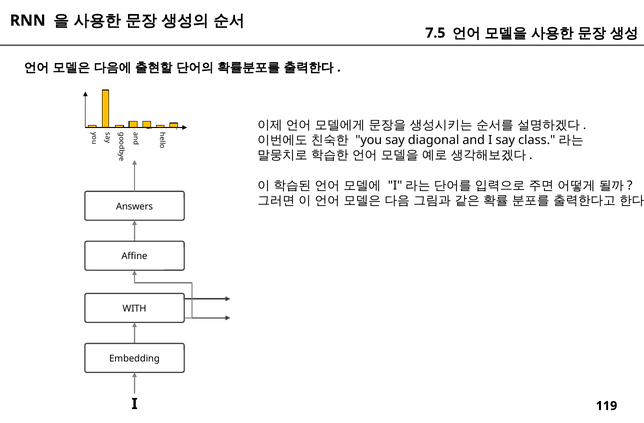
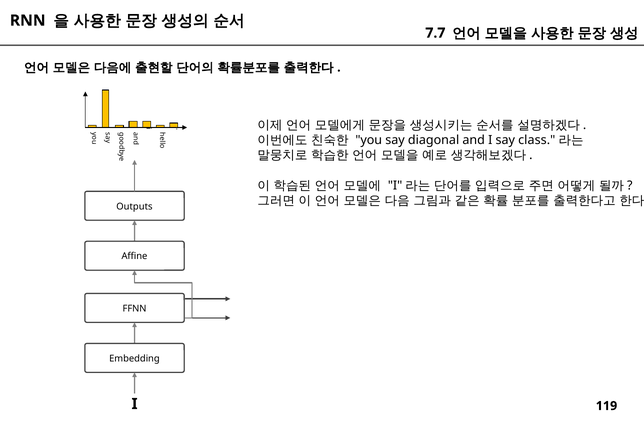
7.5: 7.5 -> 7.7
Answers: Answers -> Outputs
WITH: WITH -> FFNN
